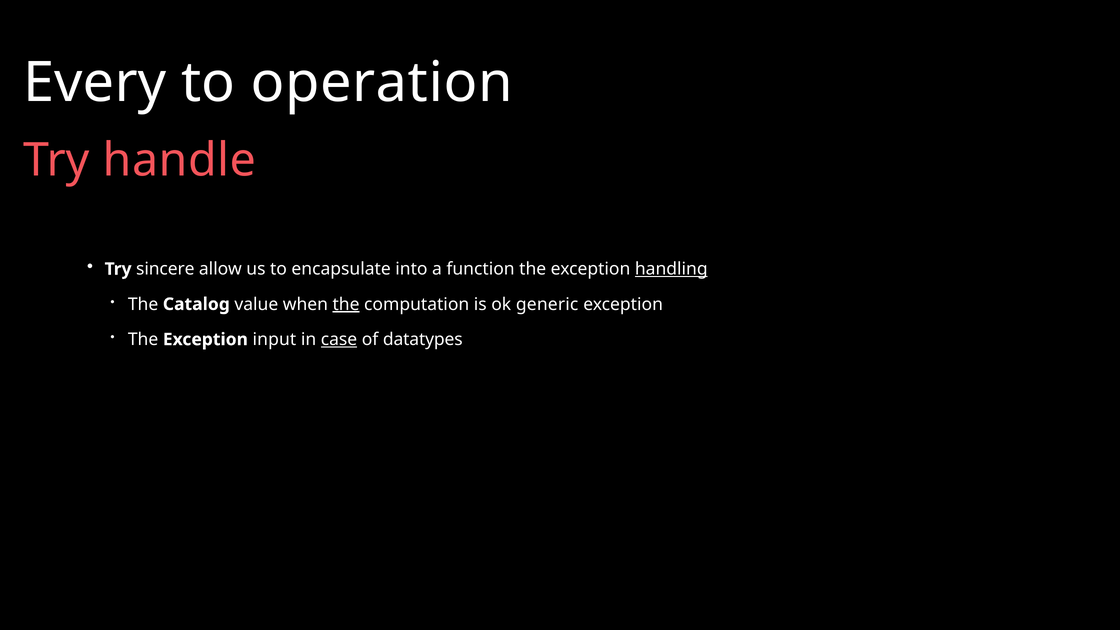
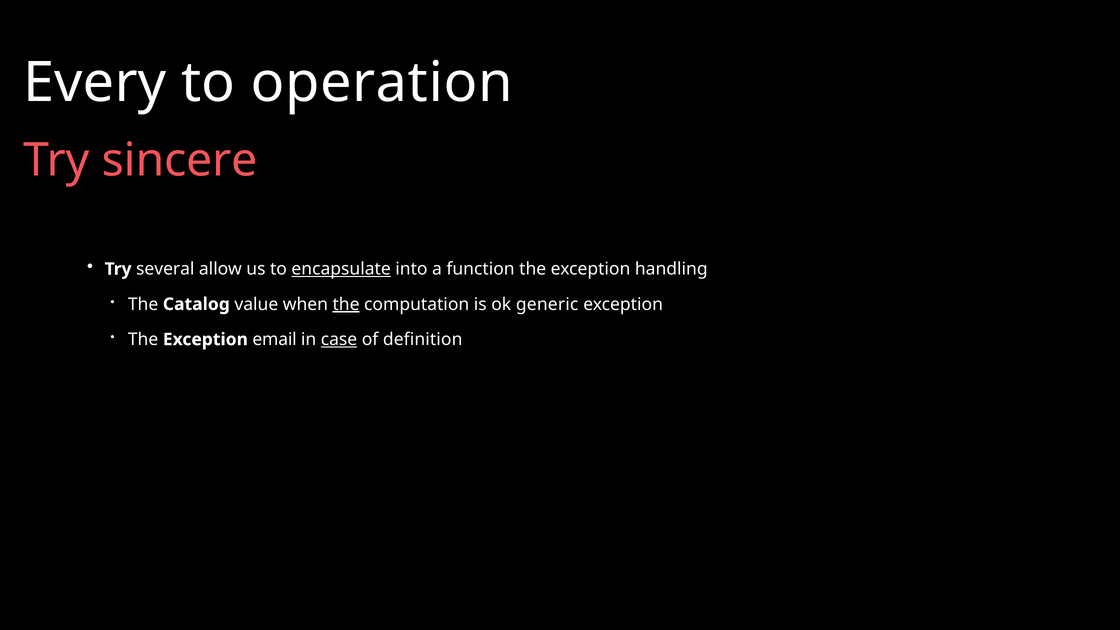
handle: handle -> sincere
sincere: sincere -> several
encapsulate underline: none -> present
handling underline: present -> none
input: input -> email
datatypes: datatypes -> definition
